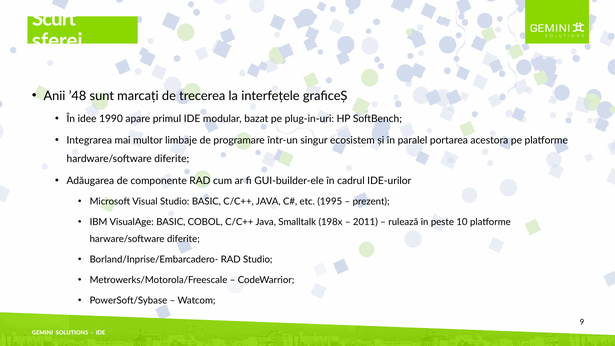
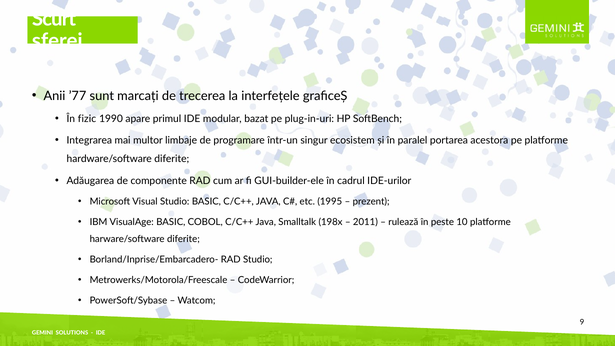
’48: ’48 -> ’77
idee: idee -> fizic
